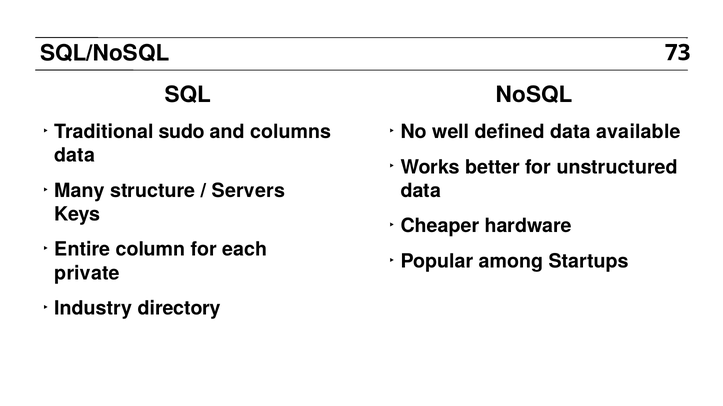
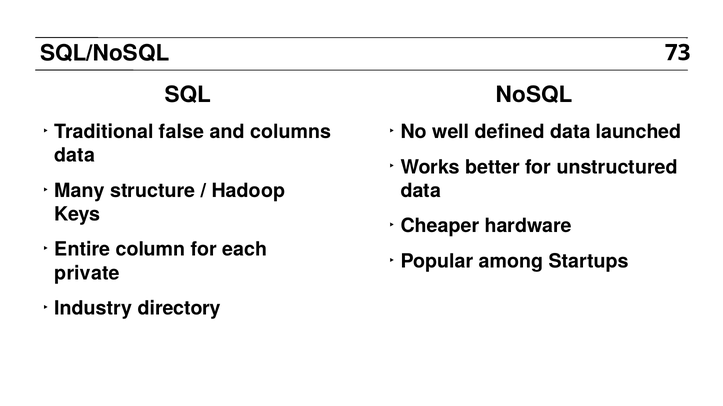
sudo: sudo -> false
available: available -> launched
Servers: Servers -> Hadoop
